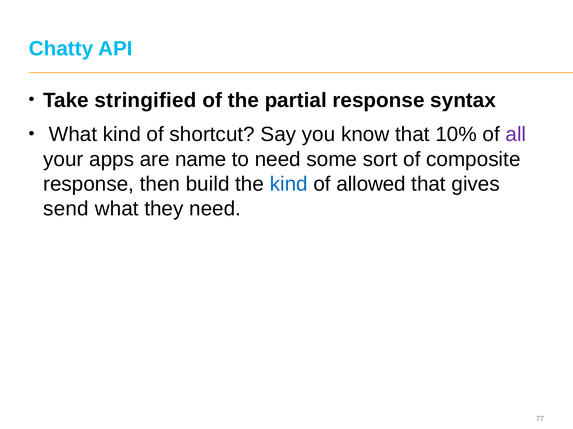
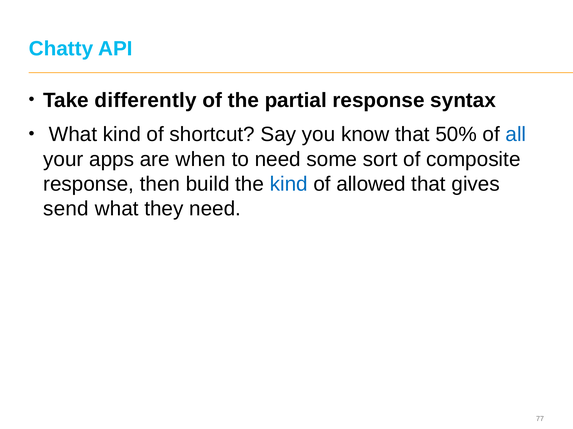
stringified: stringified -> differently
10%: 10% -> 50%
all colour: purple -> blue
name: name -> when
